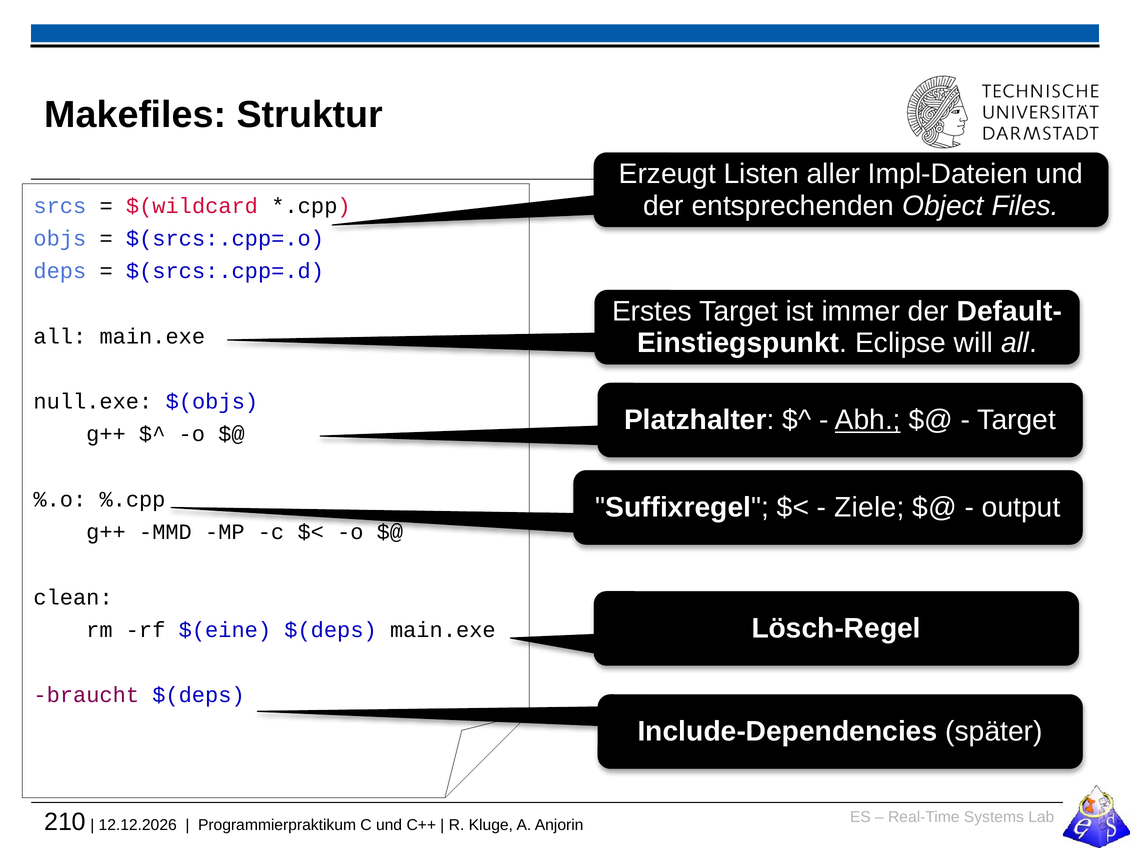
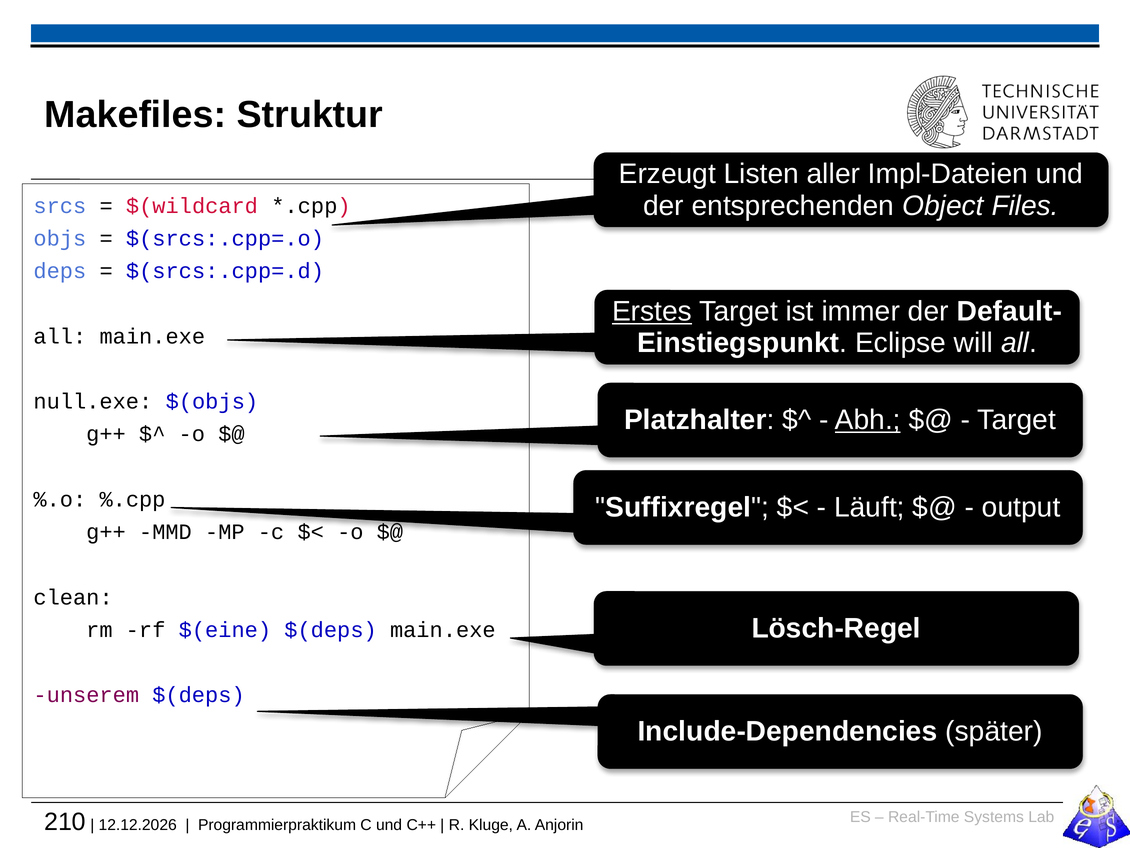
Erstes underline: none -> present
Ziele: Ziele -> Läuft
braucht: braucht -> unserem
